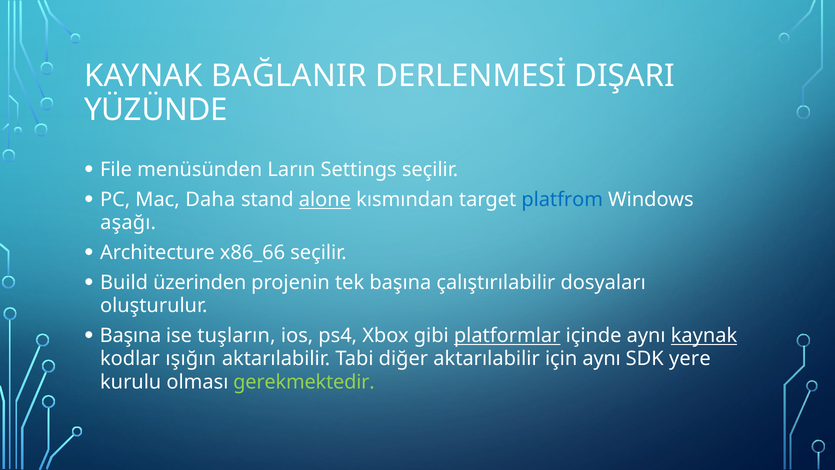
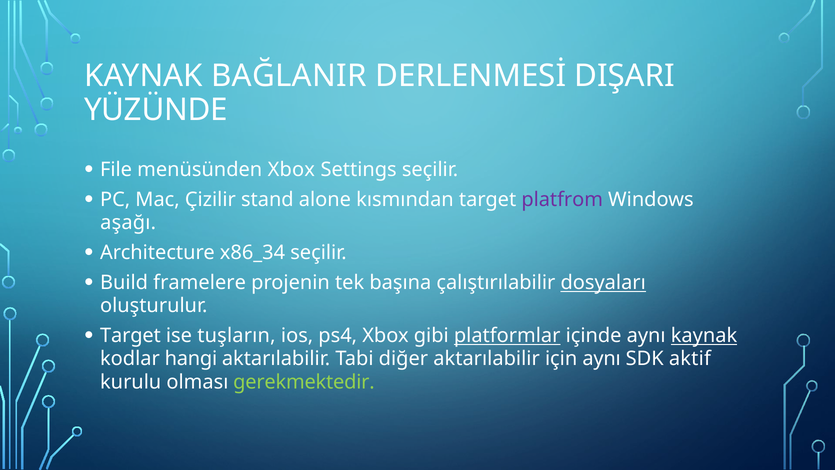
menüsünden Ların: Ların -> Xbox
Daha: Daha -> Çizilir
alone underline: present -> none
platfrom colour: blue -> purple
x86_66: x86_66 -> x86_34
üzerinden: üzerinden -> framelere
dosyaları underline: none -> present
Başına at (130, 336): Başına -> Target
ışığın: ışığın -> hangi
yere: yere -> aktif
